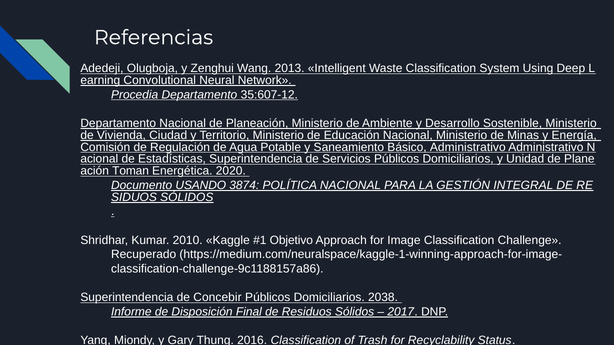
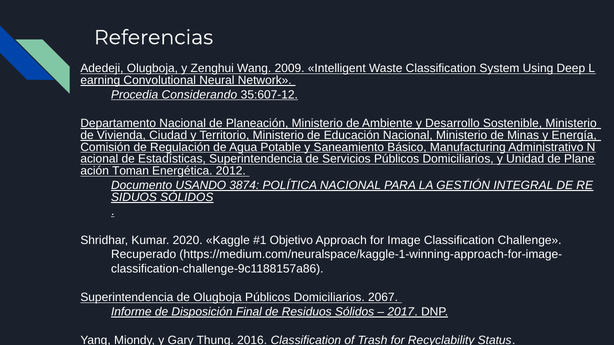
2013: 2013 -> 2009
Procedia Departamento: Departamento -> Considerando
Básico Administrativo: Administrativo -> Manufacturing
2020: 2020 -> 2012
2010: 2010 -> 2020
de Concebir: Concebir -> Olugboja
2038: 2038 -> 2067
